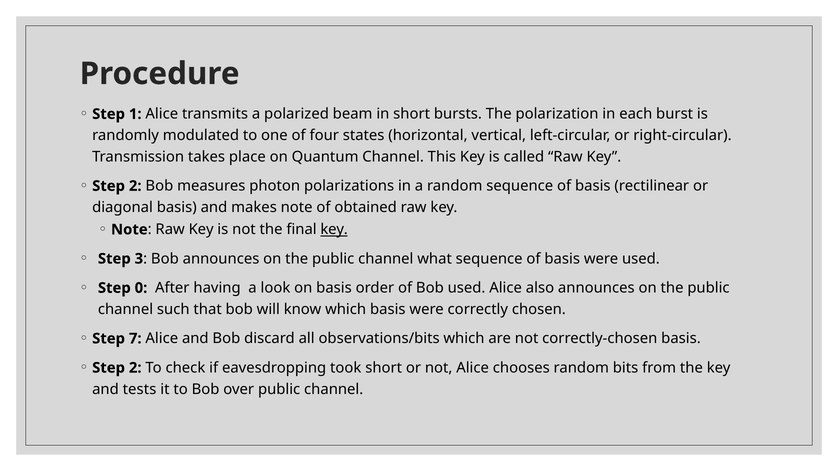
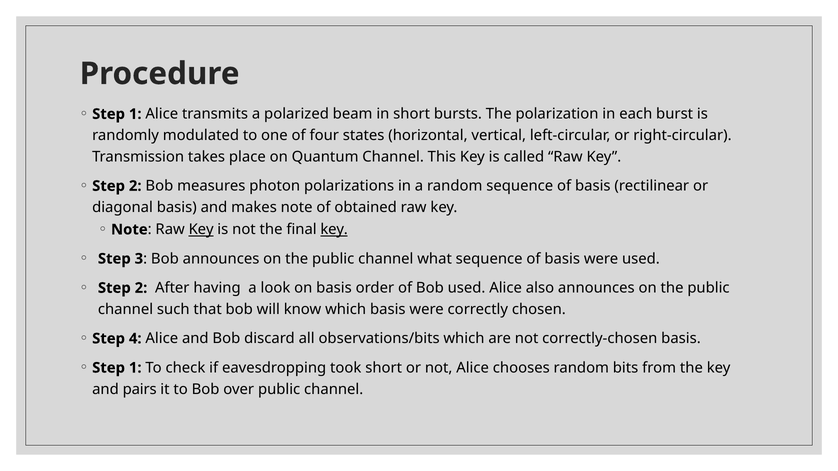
Key at (201, 230) underline: none -> present
0 at (141, 288): 0 -> 2
7: 7 -> 4
2 at (135, 368): 2 -> 1
tests: tests -> pairs
